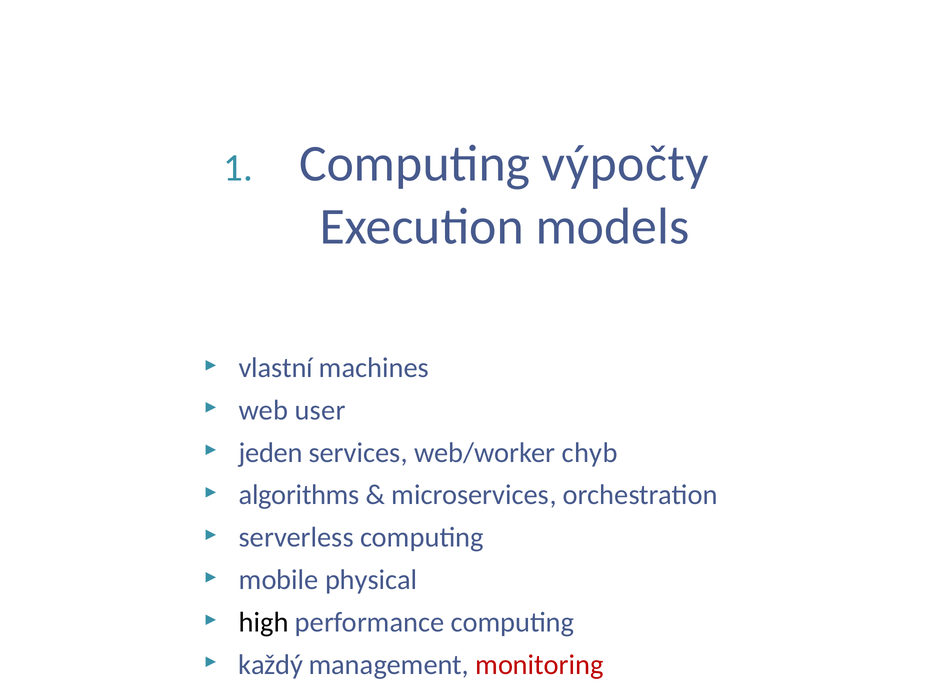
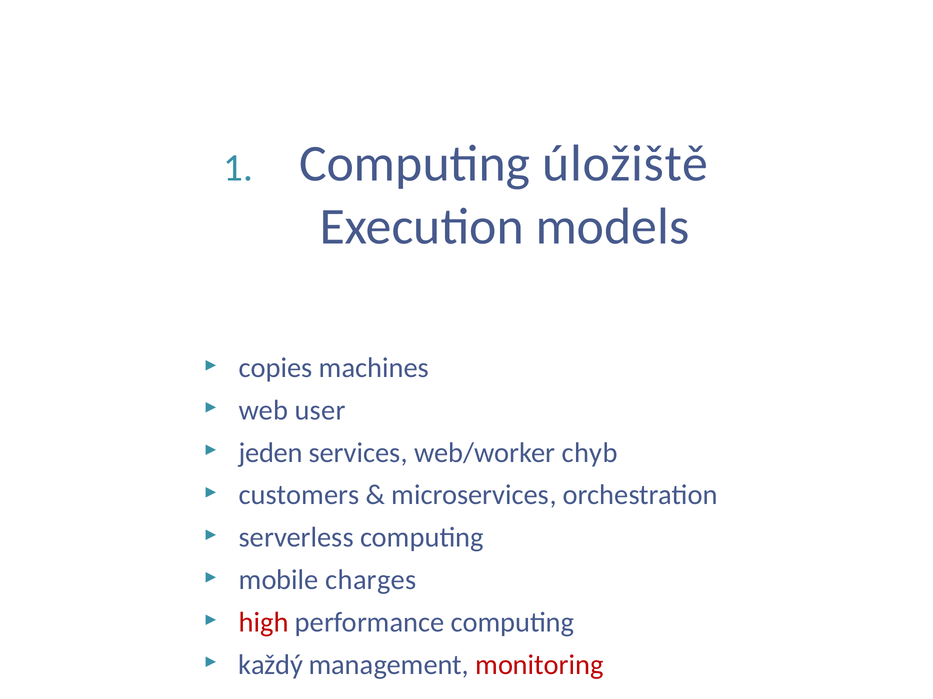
výpočty: výpočty -> úložiště
vlastní: vlastní -> copies
algorithms: algorithms -> customers
physical: physical -> charges
high colour: black -> red
